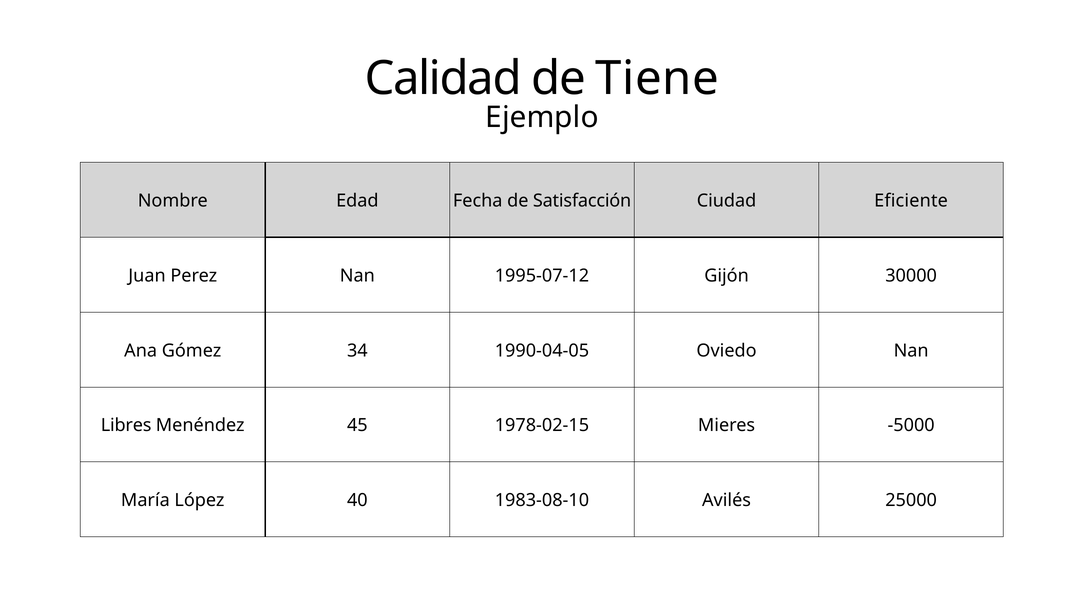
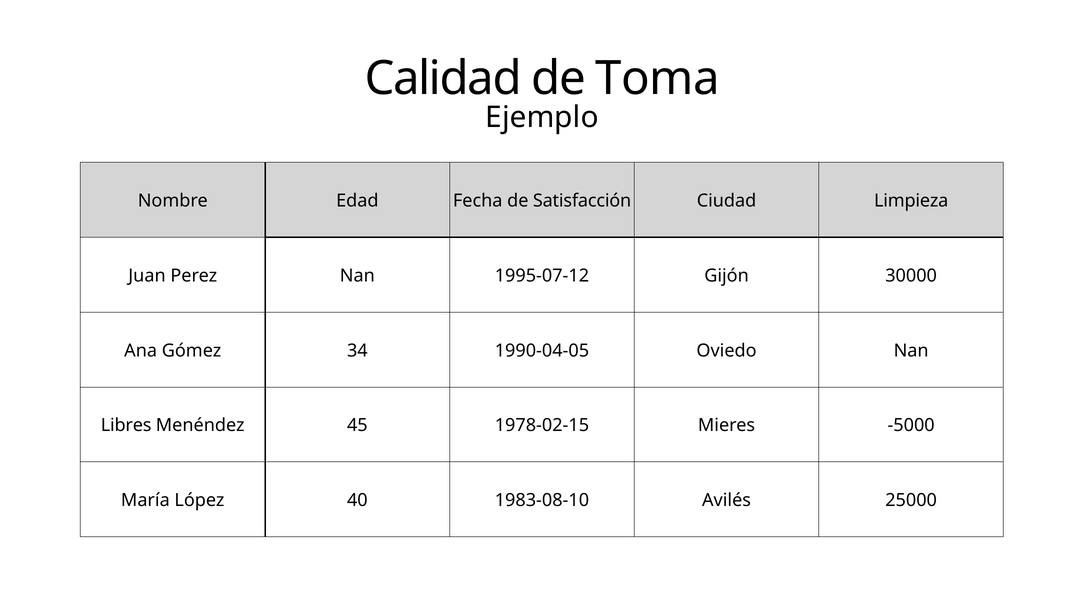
Tiene: Tiene -> Toma
Eficiente: Eficiente -> Limpieza
